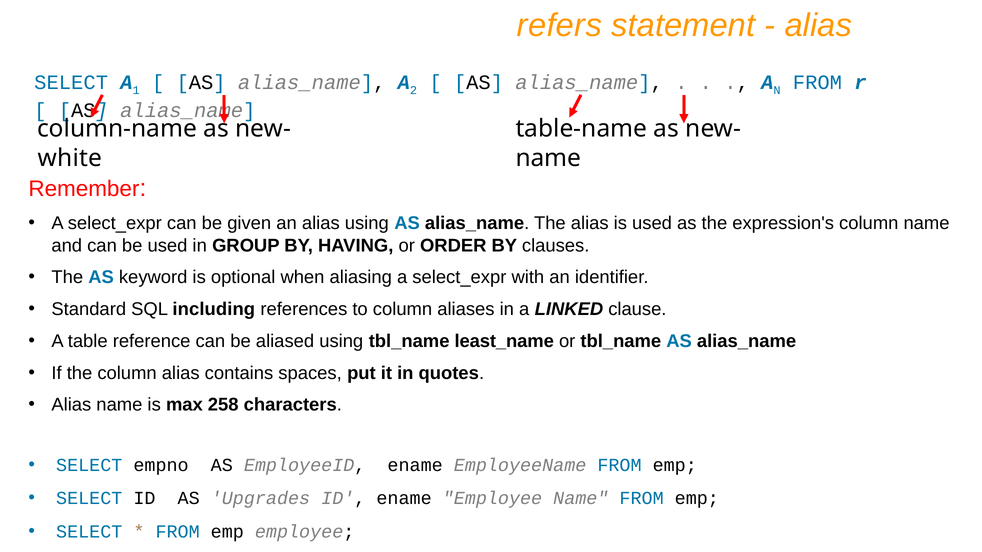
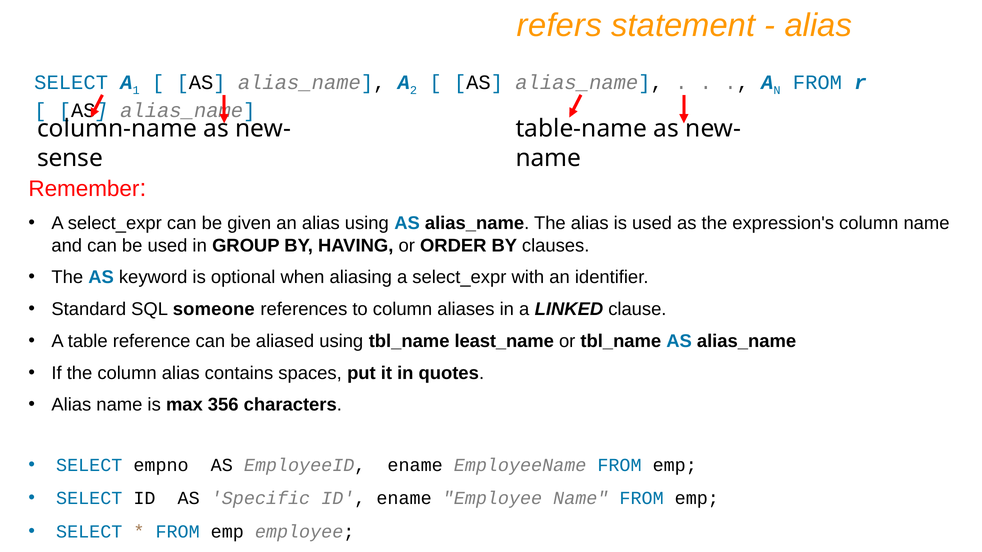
white: white -> sense
including: including -> someone
258: 258 -> 356
Upgrades: Upgrades -> Specific
